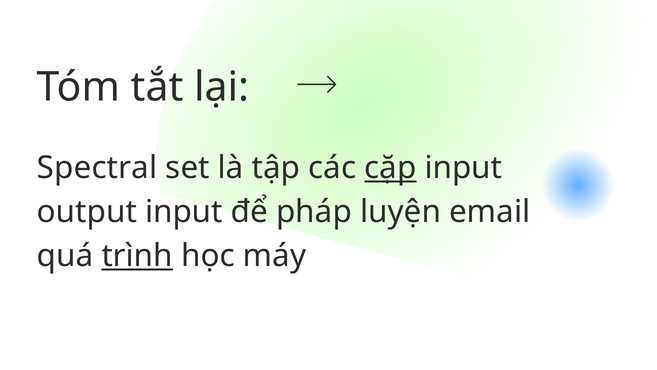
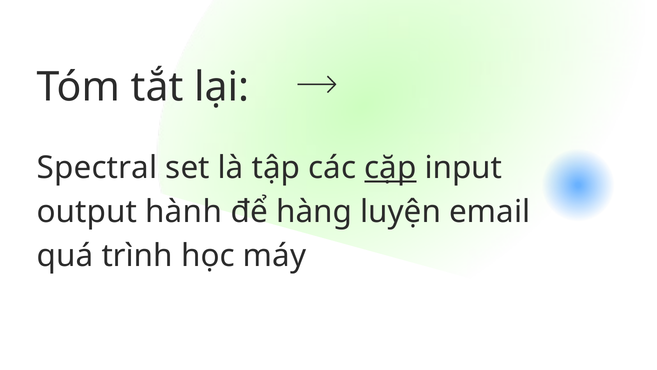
output input: input -> hành
pháp: pháp -> hàng
trình underline: present -> none
